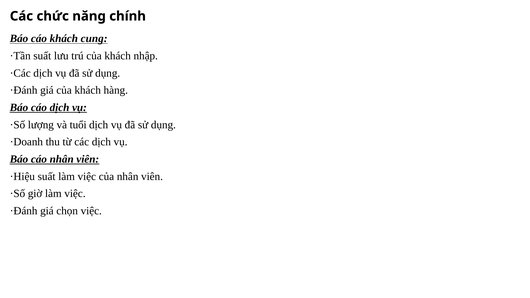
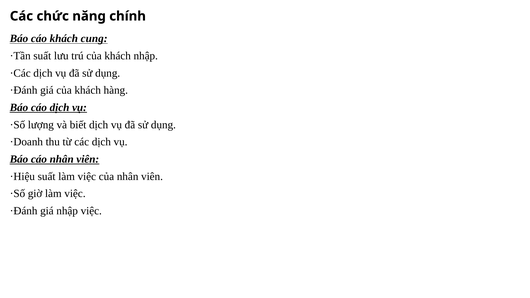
tuổi: tuổi -> biết
giá chọn: chọn -> nhập
